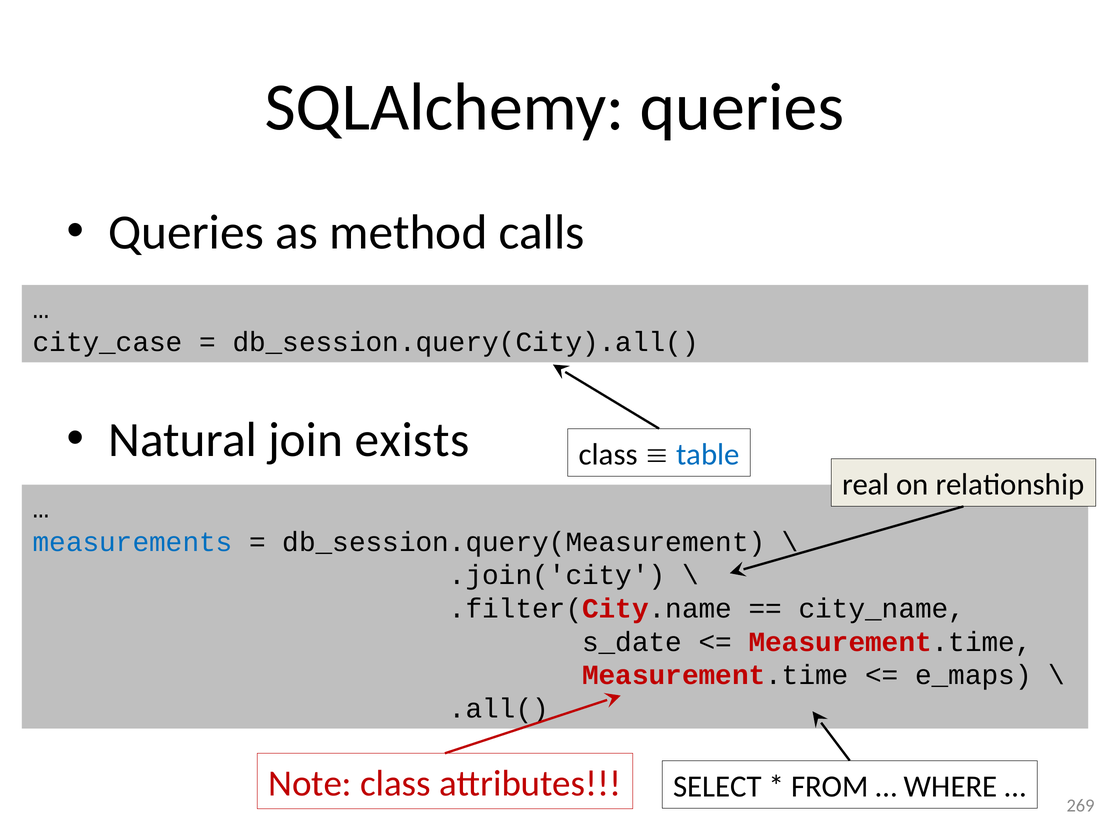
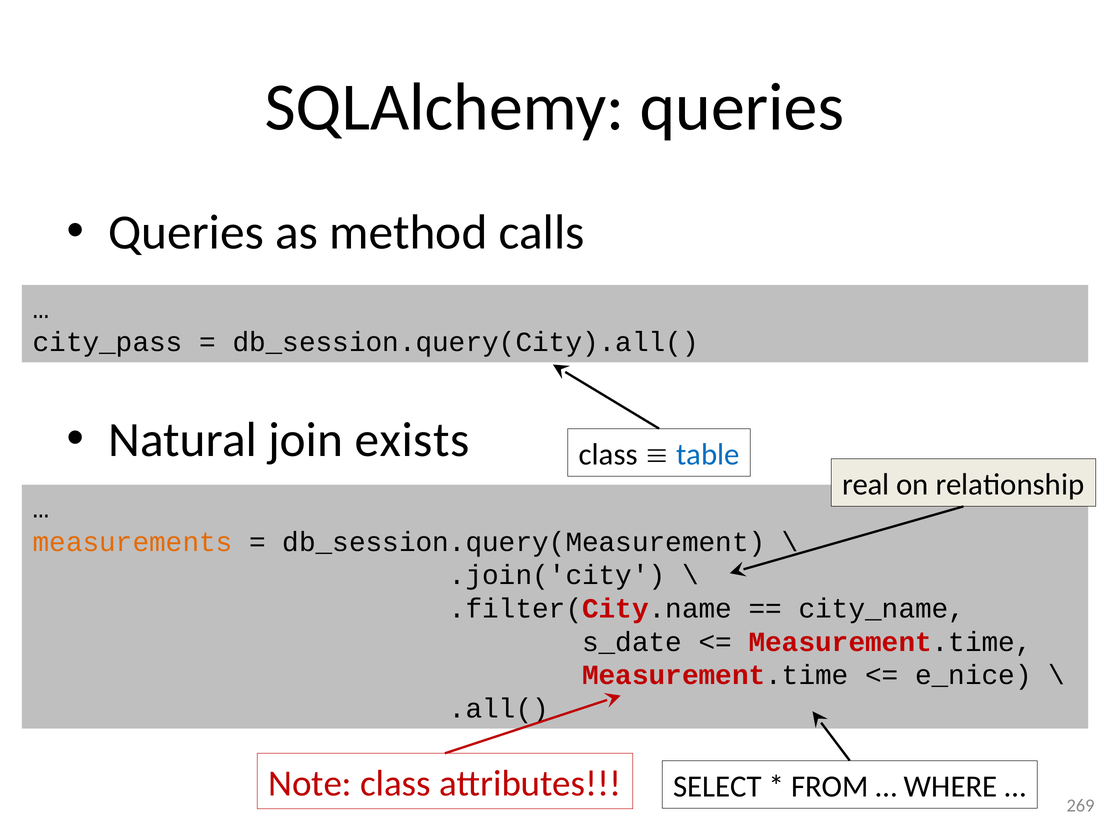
city_case: city_case -> city_pass
measurements colour: blue -> orange
e_maps: e_maps -> e_nice
